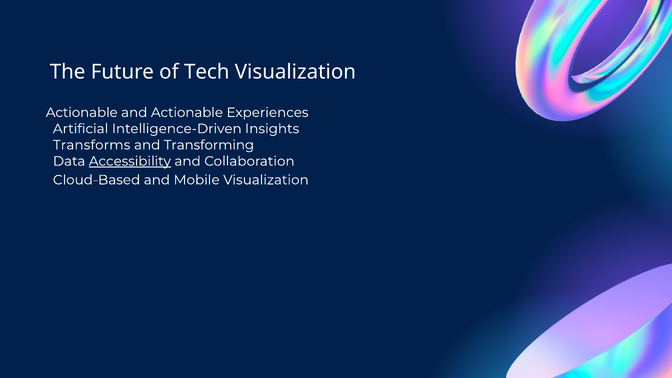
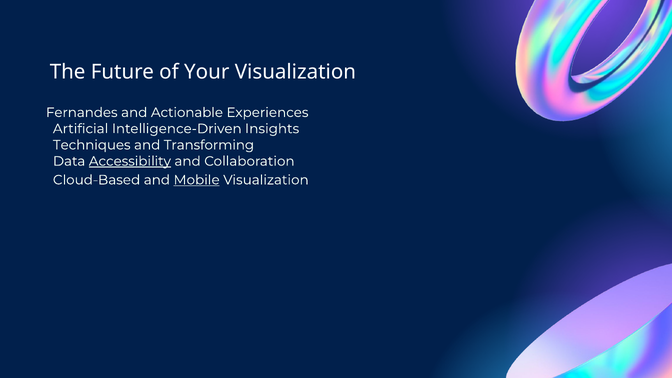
Tech: Tech -> Your
Actionable at (82, 113): Actionable -> Fernandes
Transforms: Transforms -> Techniques
Mobile underline: none -> present
